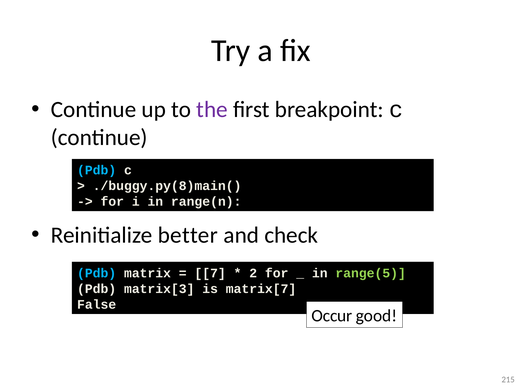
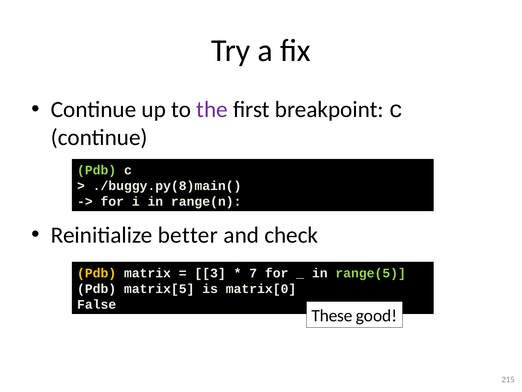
Pdb at (97, 170) colour: light blue -> light green
Pdb at (97, 273) colour: light blue -> yellow
7: 7 -> 3
2: 2 -> 7
matrix[3: matrix[3 -> matrix[5
matrix[7: matrix[7 -> matrix[0
Occur: Occur -> These
